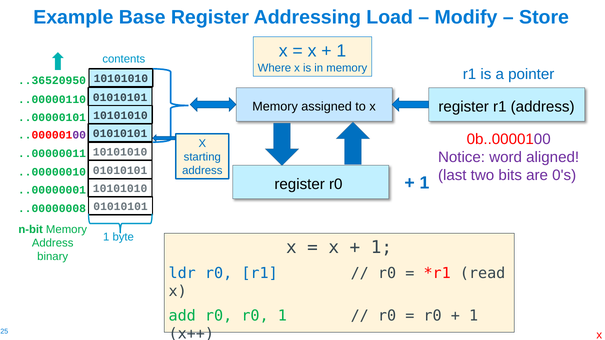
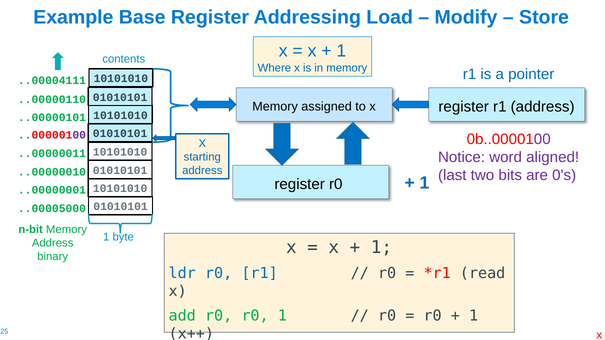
..36520950: ..36520950 -> ..00004111
..00000008: ..00000008 -> ..00005000
